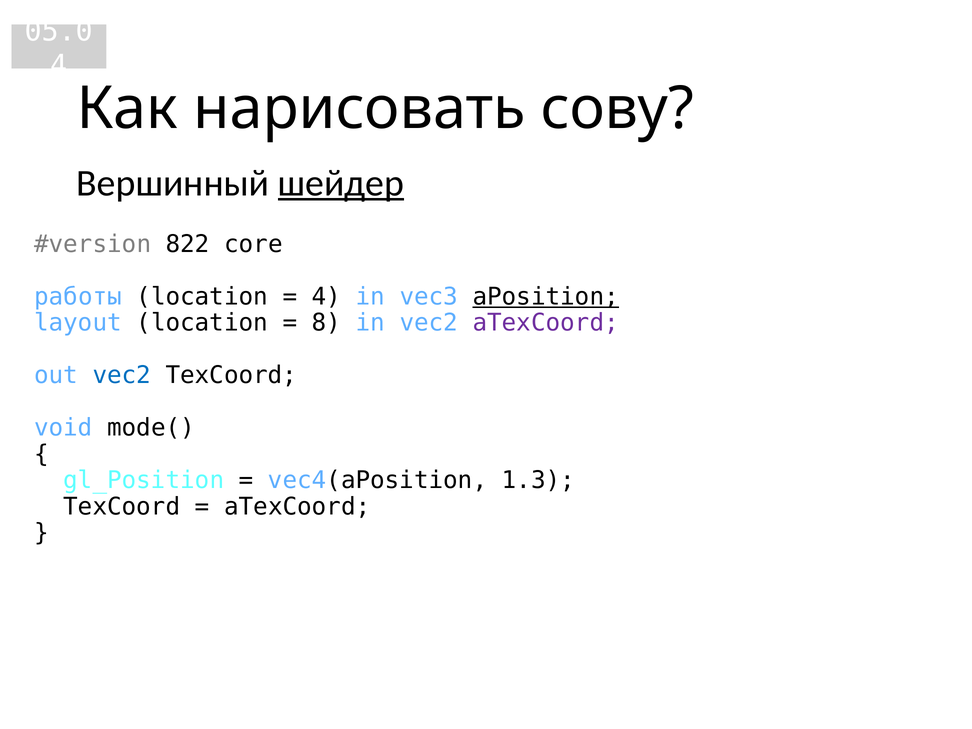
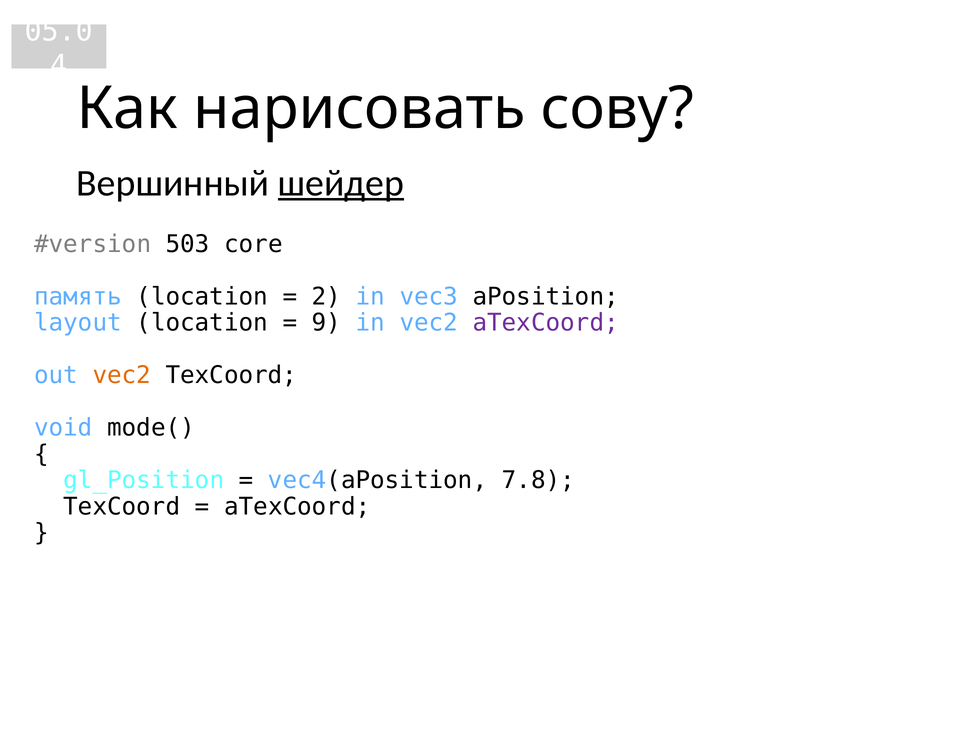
822: 822 -> 503
работы: работы -> память
4 at (326, 297): 4 -> 2
aPosition underline: present -> none
8: 8 -> 9
vec2 at (122, 375) colour: blue -> orange
1.3: 1.3 -> 7.8
